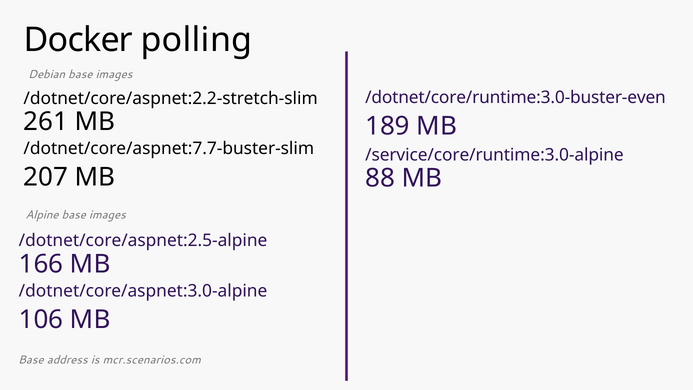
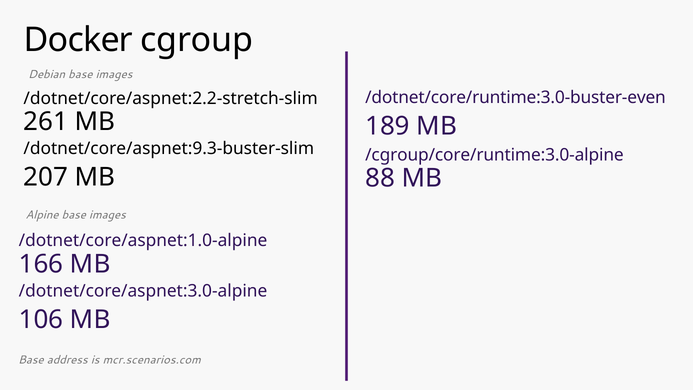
polling: polling -> cgroup
/dotnet/core/aspnet:7.7-buster-slim: /dotnet/core/aspnet:7.7-buster-slim -> /dotnet/core/aspnet:9.3-buster-slim
/service/core/runtime:3.0-alpine: /service/core/runtime:3.0-alpine -> /cgroup/core/runtime:3.0-alpine
/dotnet/core/aspnet:2.5-alpine: /dotnet/core/aspnet:2.5-alpine -> /dotnet/core/aspnet:1.0-alpine
